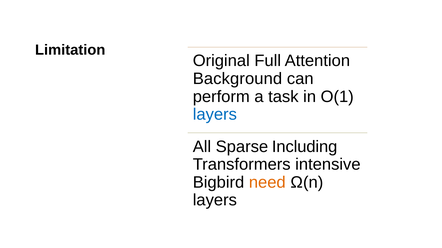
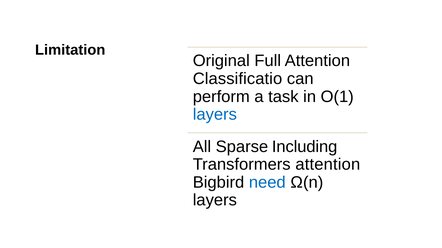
Background: Background -> Classificatio
Transformers intensive: intensive -> attention
need colour: orange -> blue
